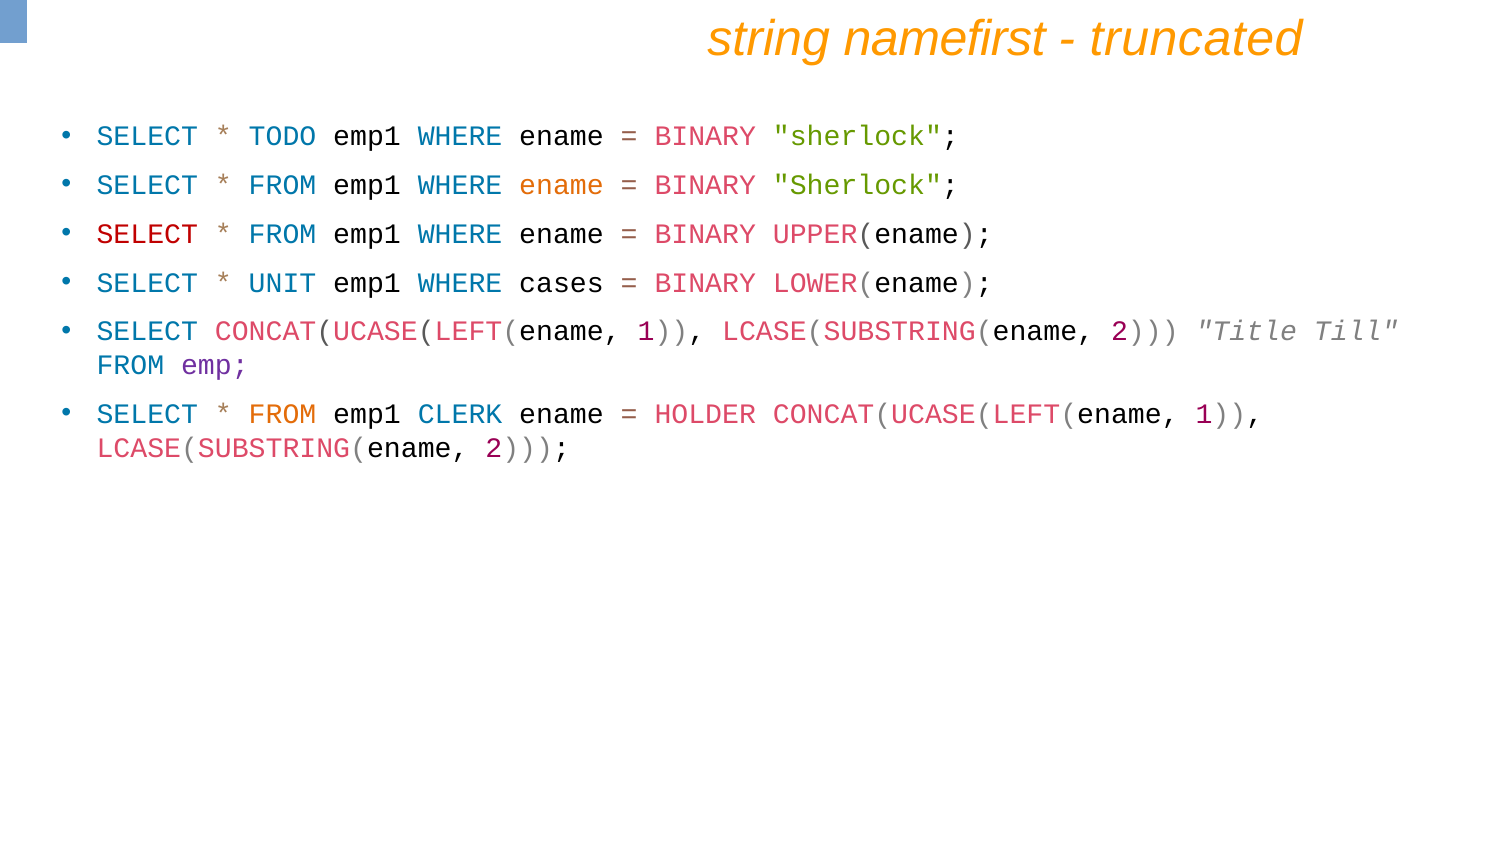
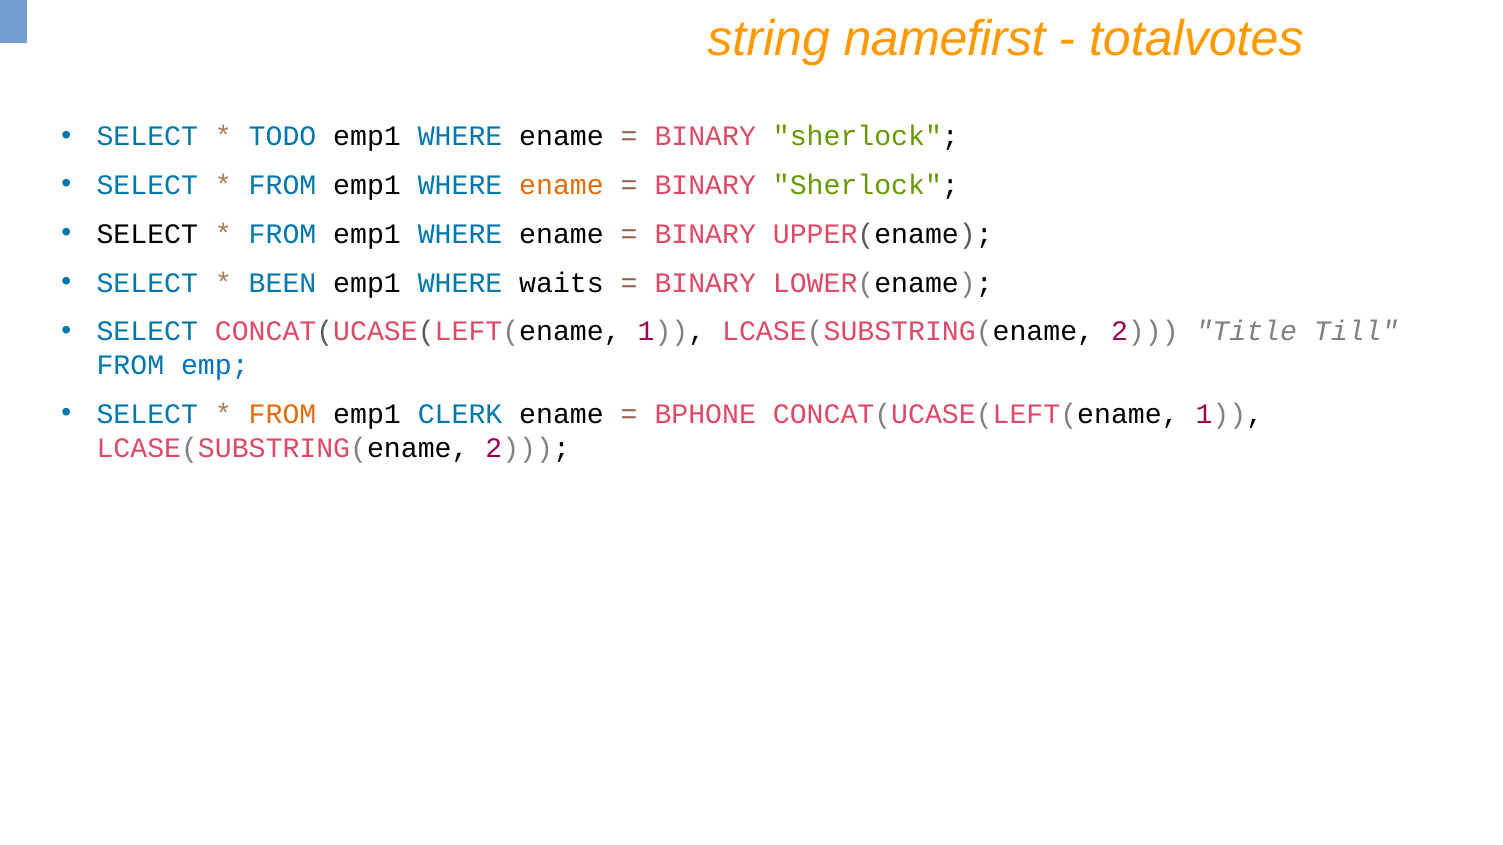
truncated: truncated -> totalvotes
SELECT at (147, 234) colour: red -> black
UNIT: UNIT -> BEEN
cases: cases -> waits
emp colour: purple -> blue
HOLDER: HOLDER -> BPHONE
